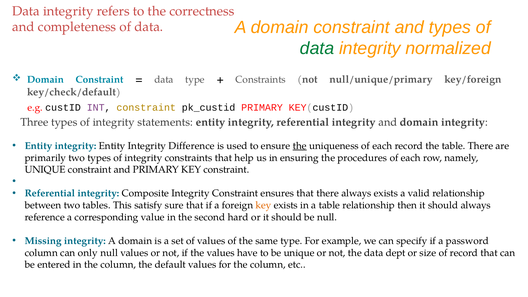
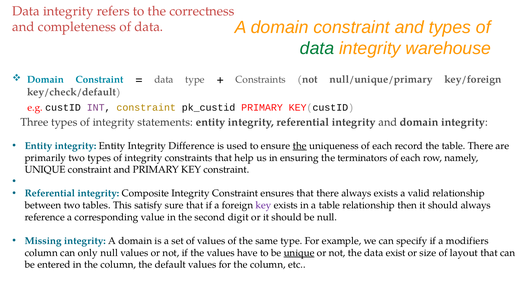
normalized: normalized -> warehouse
procedures: procedures -> terminators
key at (263, 205) colour: orange -> purple
hard: hard -> digit
password: password -> modifiers
unique at (299, 253) underline: none -> present
dept: dept -> exist
of record: record -> layout
